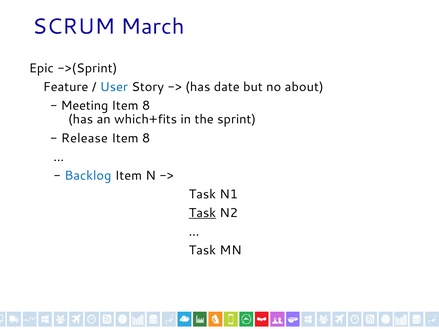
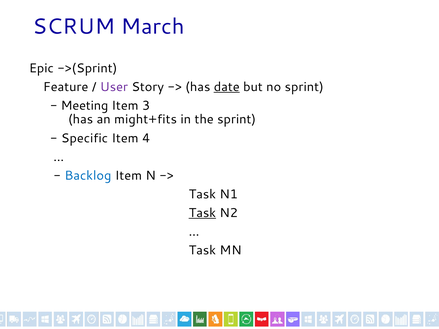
User colour: blue -> purple
date underline: none -> present
no about: about -> sprint
8 at (146, 106): 8 -> 3
which+fits: which+fits -> might+fits
Release: Release -> Specific
8 at (146, 138): 8 -> 4
